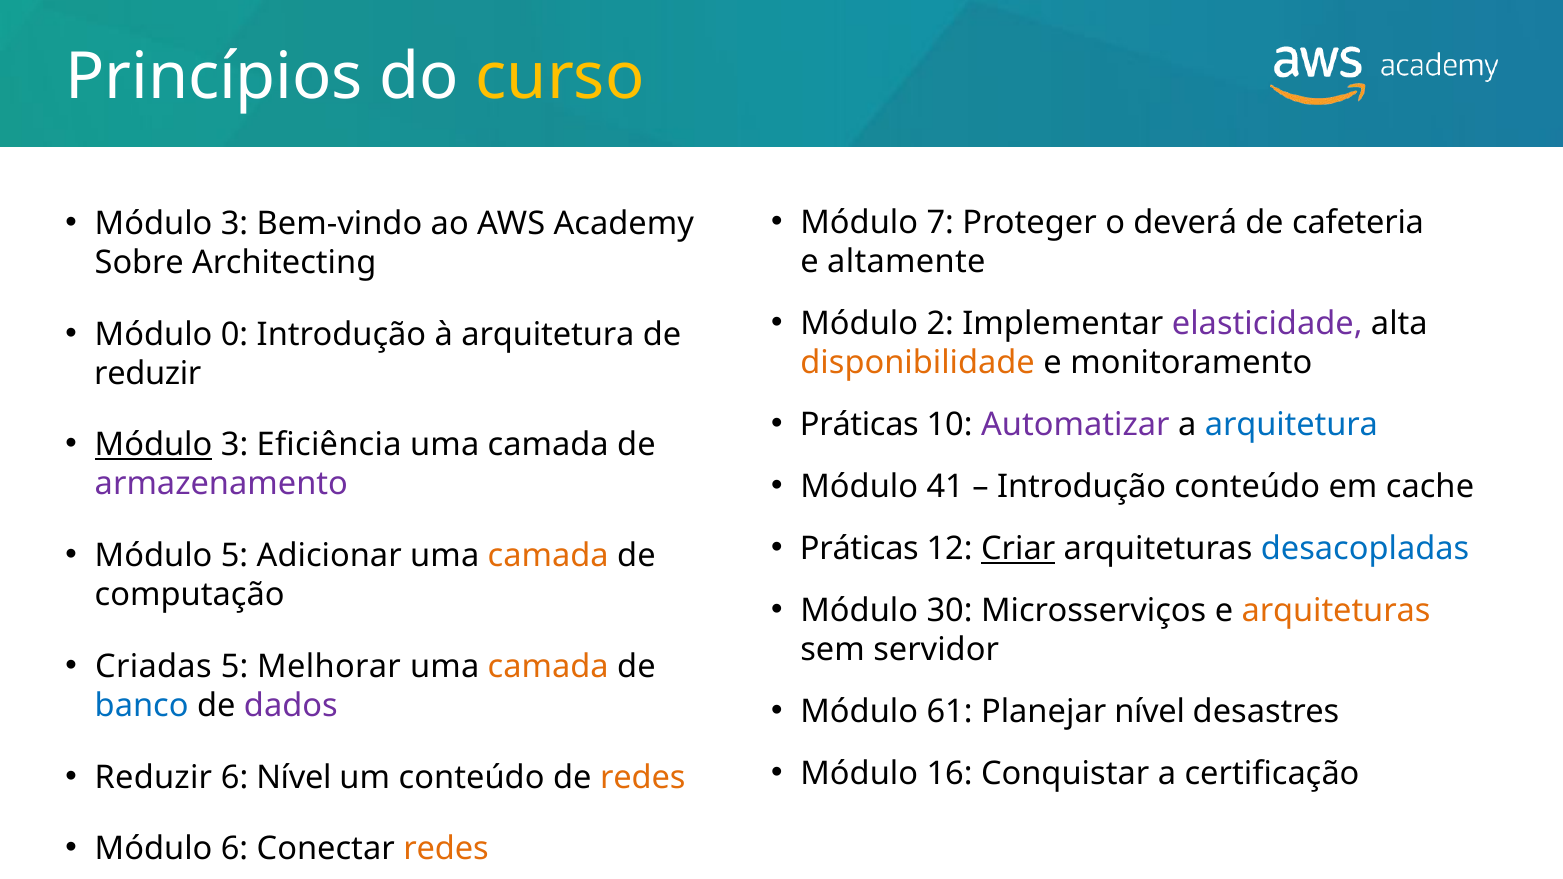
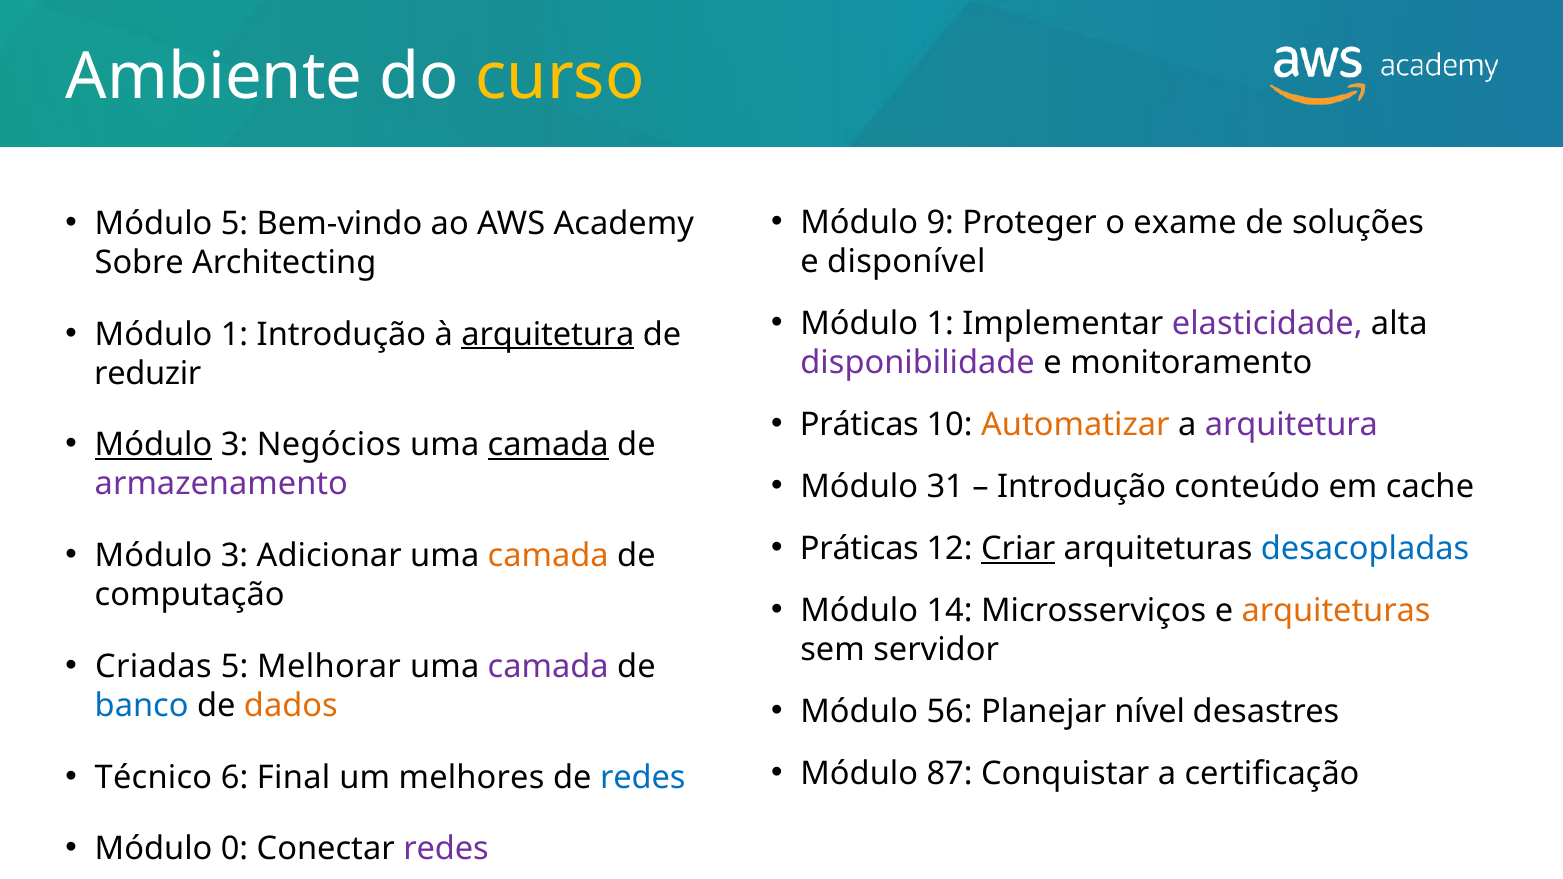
Princípios: Princípios -> Ambiente
7: 7 -> 9
deverá: deverá -> exame
cafeteria: cafeteria -> soluções
3 at (235, 224): 3 -> 5
altamente: altamente -> disponível
2 at (940, 324): 2 -> 1
0 at (235, 334): 0 -> 1
arquitetura at (548, 334) underline: none -> present
disponibilidade colour: orange -> purple
Automatizar colour: purple -> orange
arquitetura at (1291, 425) colour: blue -> purple
Eficiência: Eficiência -> Negócios
camada at (548, 445) underline: none -> present
41: 41 -> 31
5 at (235, 556): 5 -> 3
30: 30 -> 14
camada at (548, 667) colour: orange -> purple
61: 61 -> 56
dados colour: purple -> orange
16: 16 -> 87
Reduzir at (153, 777): Reduzir -> Técnico
6 Nível: Nível -> Final
um conteúdo: conteúdo -> melhores
redes at (643, 777) colour: orange -> blue
Módulo 6: 6 -> 0
redes at (446, 849) colour: orange -> purple
